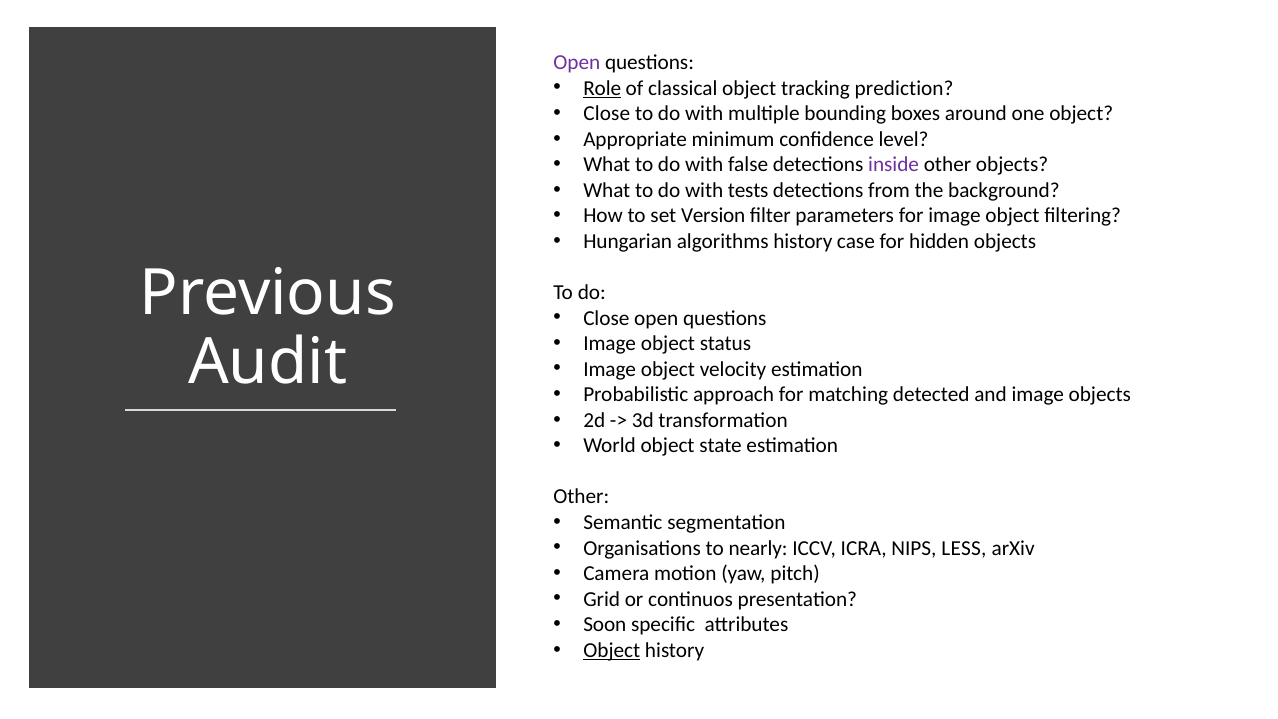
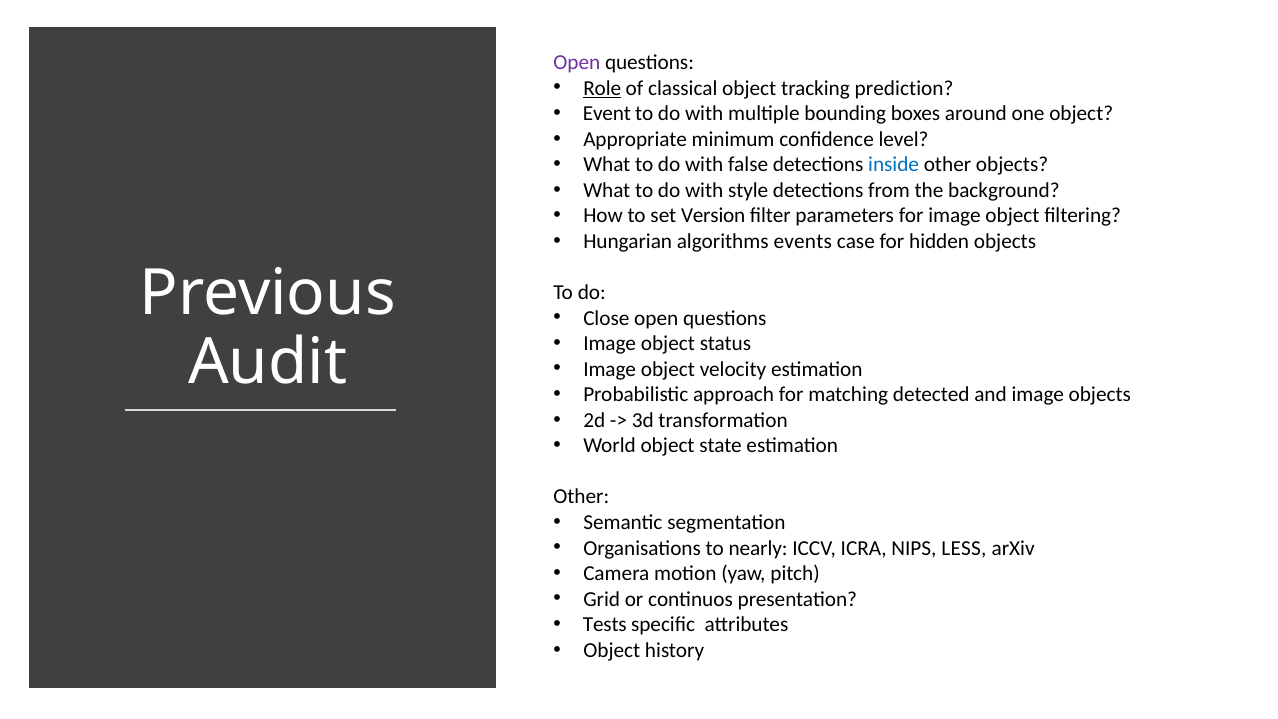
Close at (607, 114): Close -> Event
inside colour: purple -> blue
tests: tests -> style
algorithms history: history -> events
Soon: Soon -> Tests
Object at (612, 650) underline: present -> none
